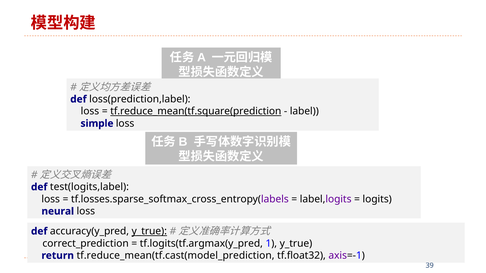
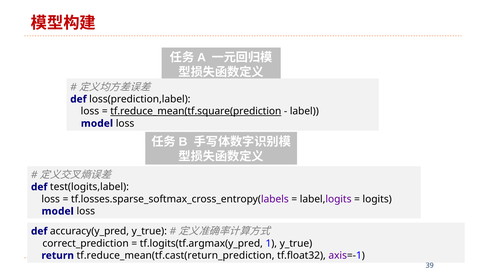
simple at (97, 124): simple -> model
neural at (58, 212): neural -> model
y_true at (149, 232) underline: present -> none
tf.reduce_mean(tf.cast(model_prediction: tf.reduce_mean(tf.cast(model_prediction -> tf.reduce_mean(tf.cast(return_prediction
